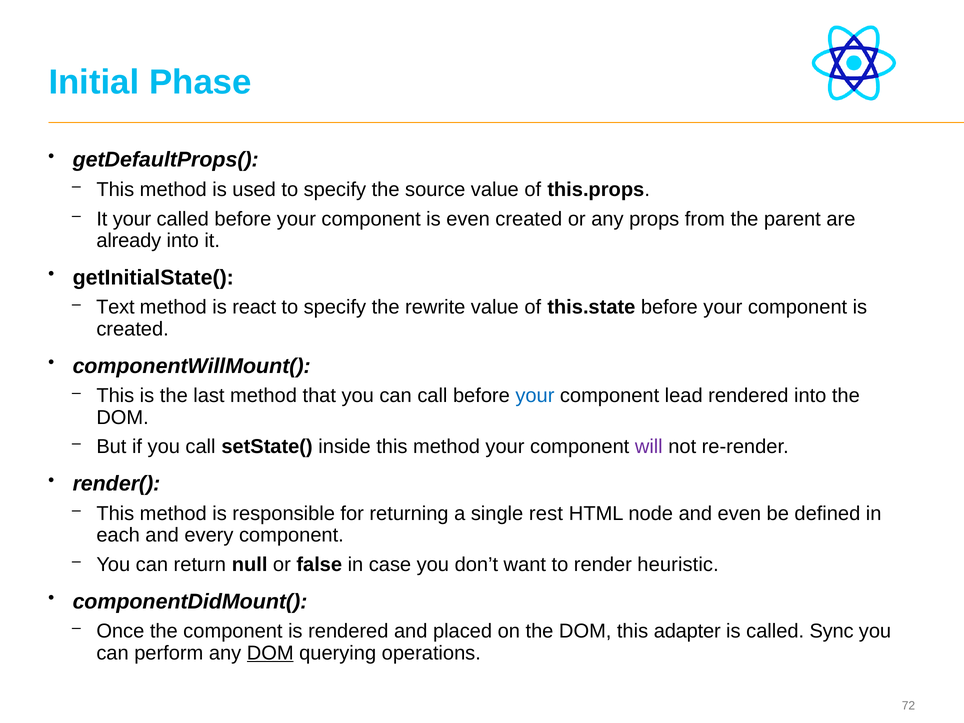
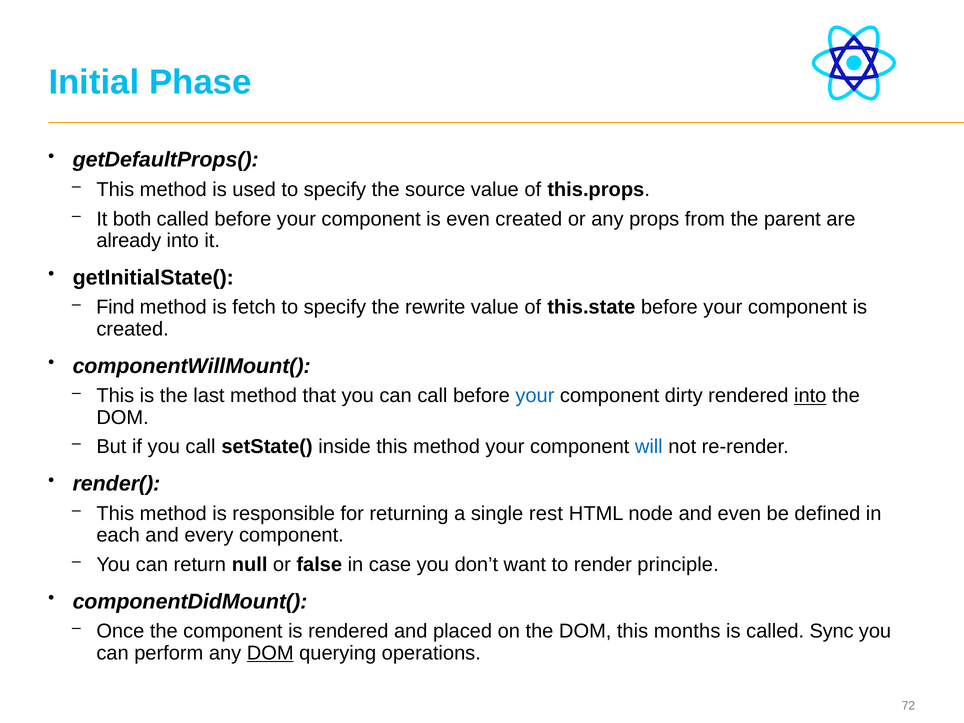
It your: your -> both
Text: Text -> Find
react: react -> fetch
lead: lead -> dirty
into at (810, 396) underline: none -> present
will colour: purple -> blue
heuristic: heuristic -> principle
adapter: adapter -> months
